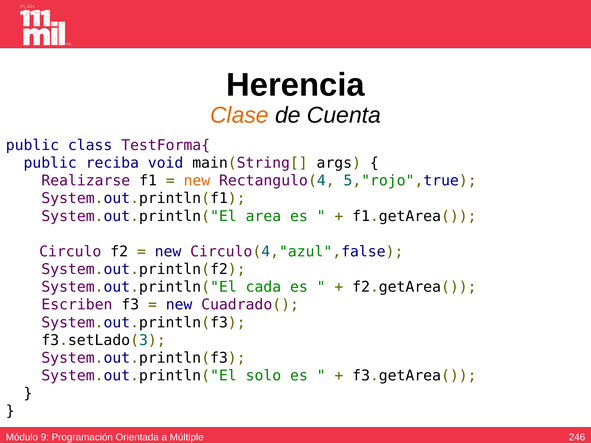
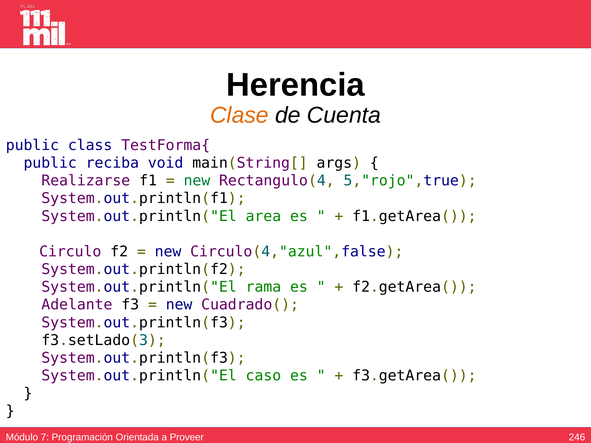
new at (197, 181) colour: orange -> green
cada: cada -> rama
Escriben: Escriben -> Adelante
solo: solo -> caso
9: 9 -> 7
Múltiple: Múltiple -> Proveer
